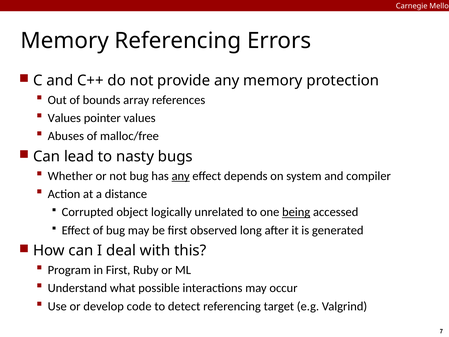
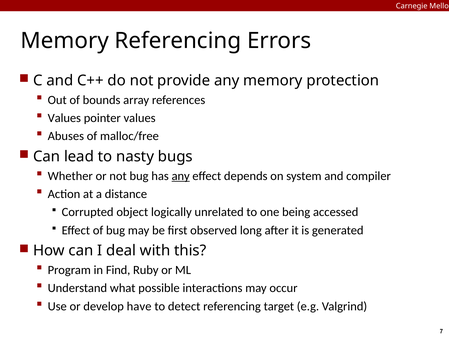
being underline: present -> none
in First: First -> Find
code: code -> have
